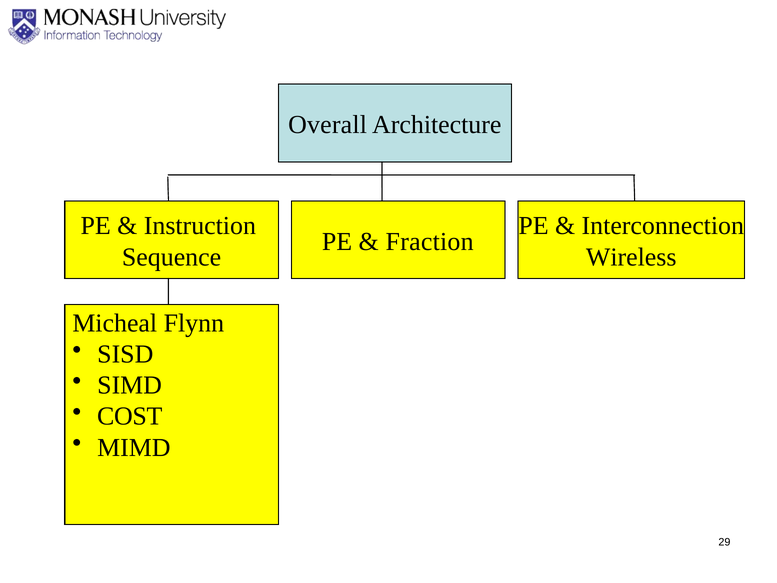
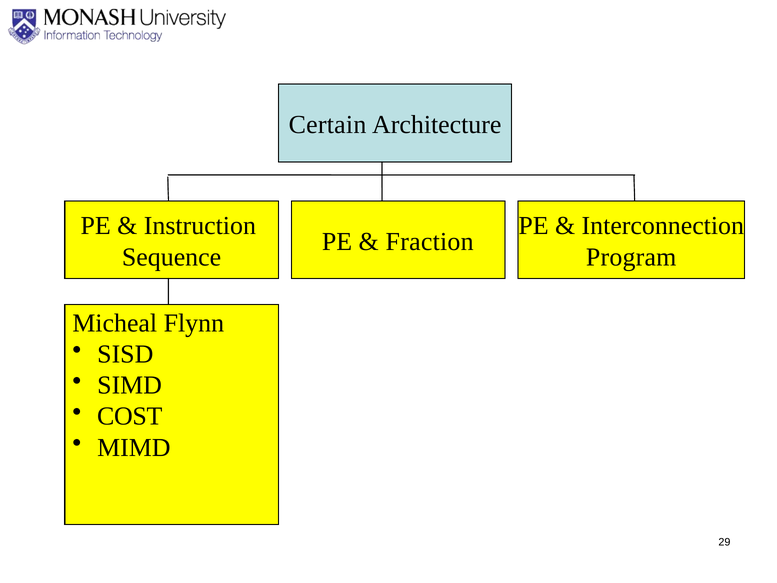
Overall: Overall -> Certain
Wireless: Wireless -> Program
